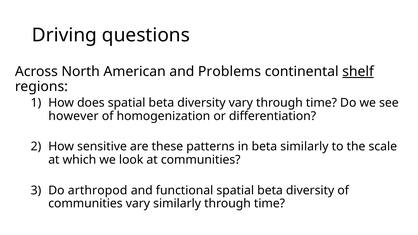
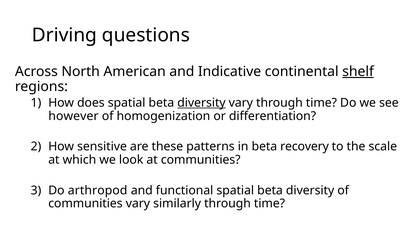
Problems: Problems -> Indicative
diversity at (201, 103) underline: none -> present
beta similarly: similarly -> recovery
